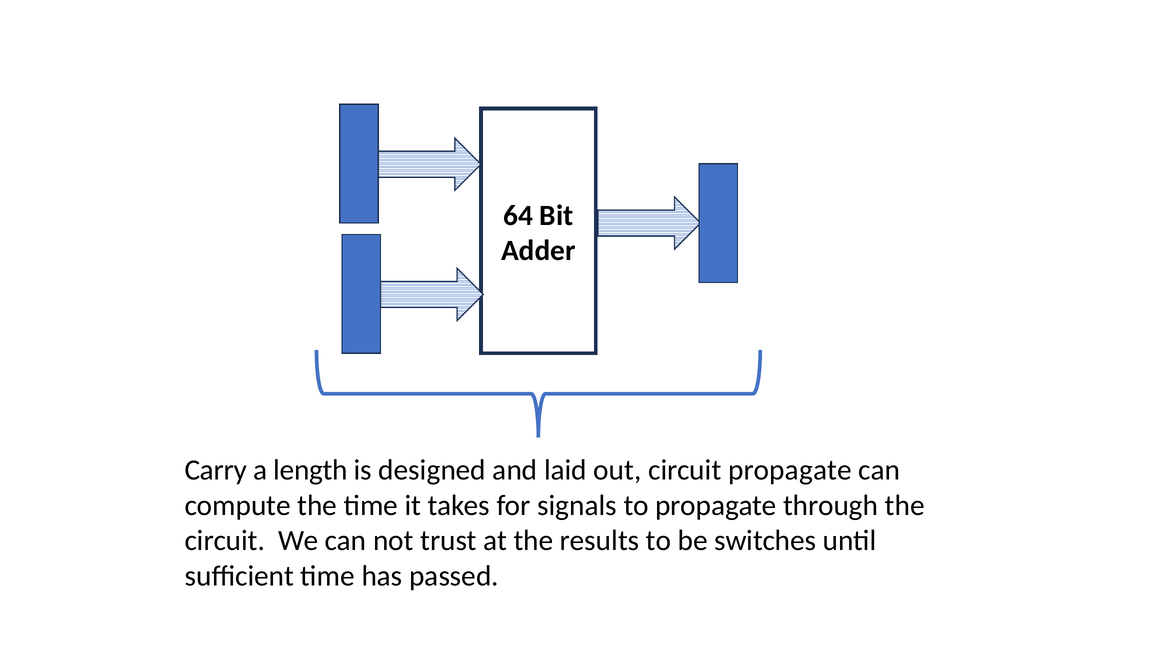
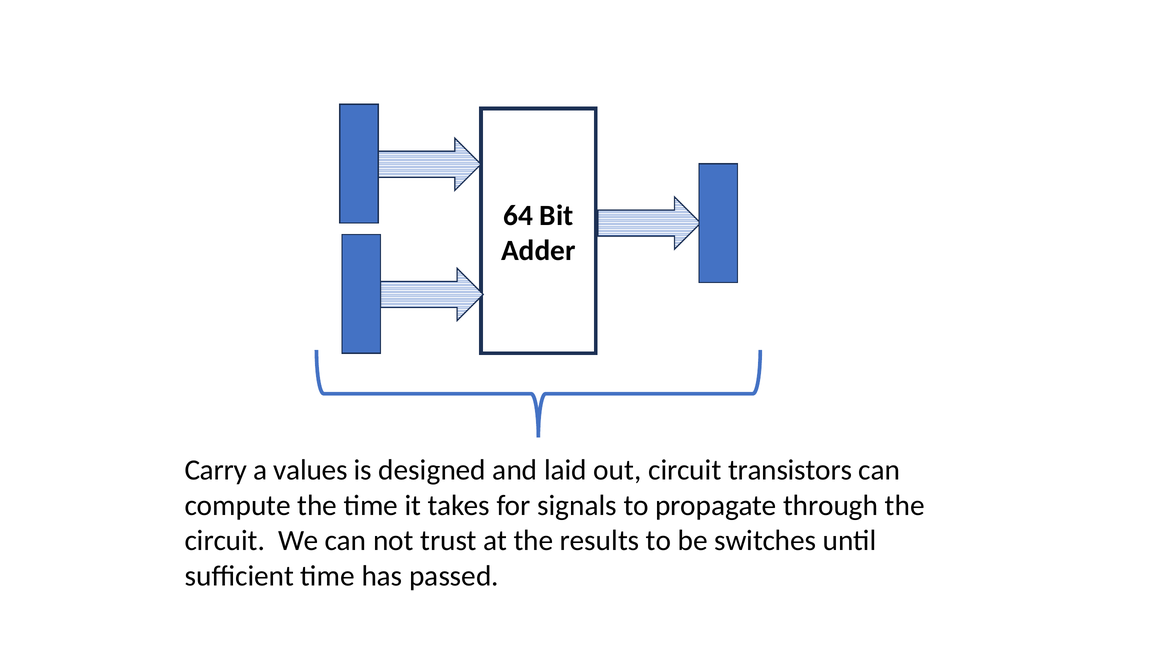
length: length -> values
circuit propagate: propagate -> transistors
